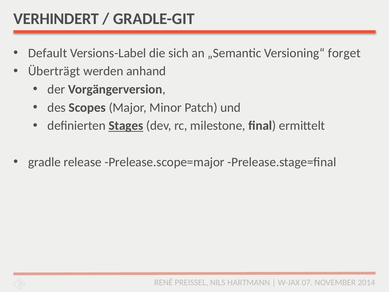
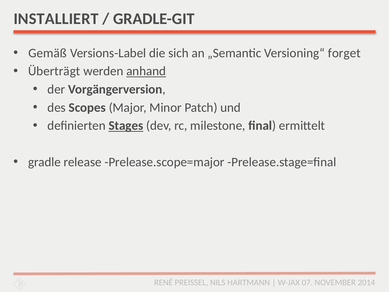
VERHINDERT: VERHINDERT -> INSTALLIERT
Default: Default -> Gemäß
anhand underline: none -> present
